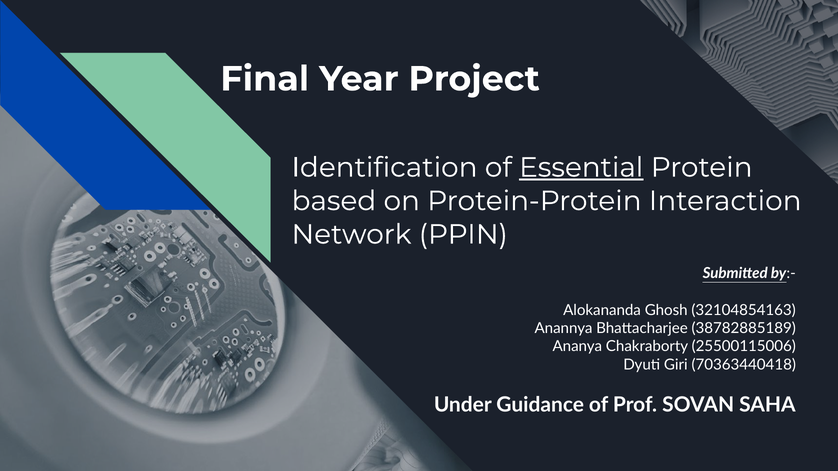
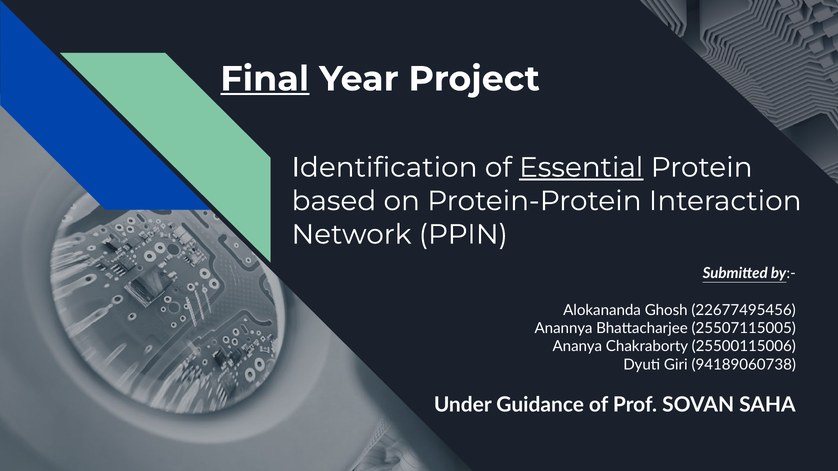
Final underline: none -> present
32104854163: 32104854163 -> 22677495456
38782885189: 38782885189 -> 25507115005
70363440418: 70363440418 -> 94189060738
